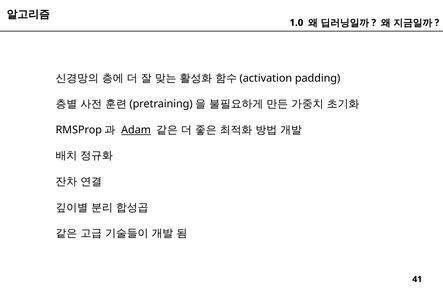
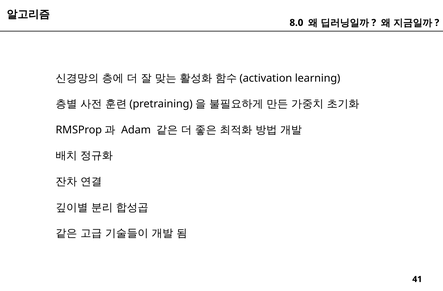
1.0: 1.0 -> 8.0
padding: padding -> learning
Adam underline: present -> none
